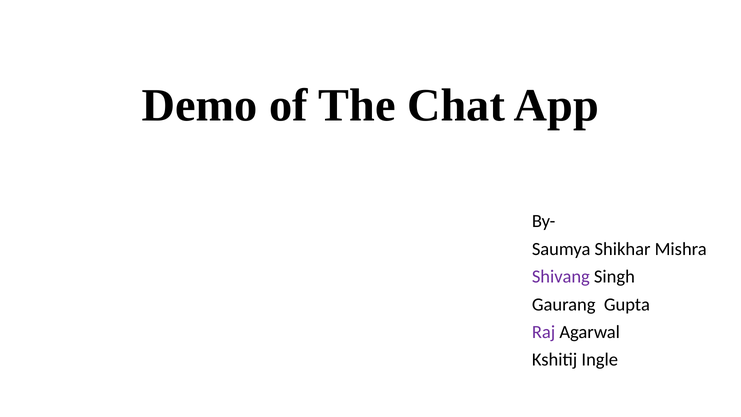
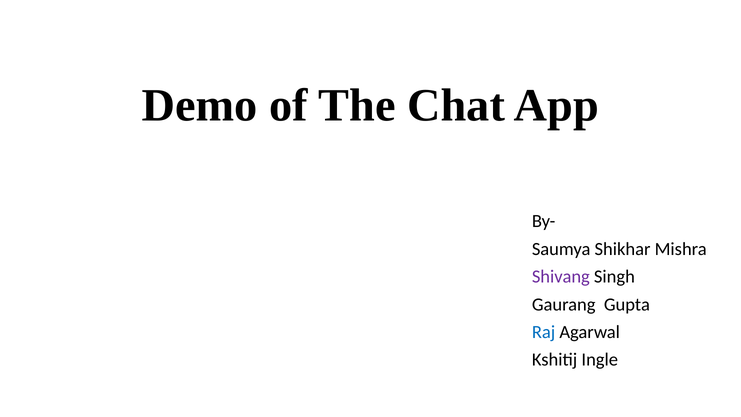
Raj colour: purple -> blue
